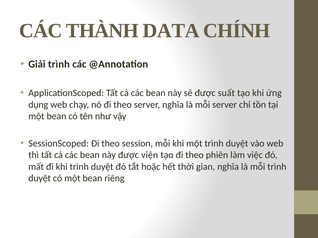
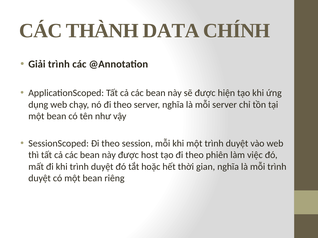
suất: suất -> hiện
viện: viện -> host
